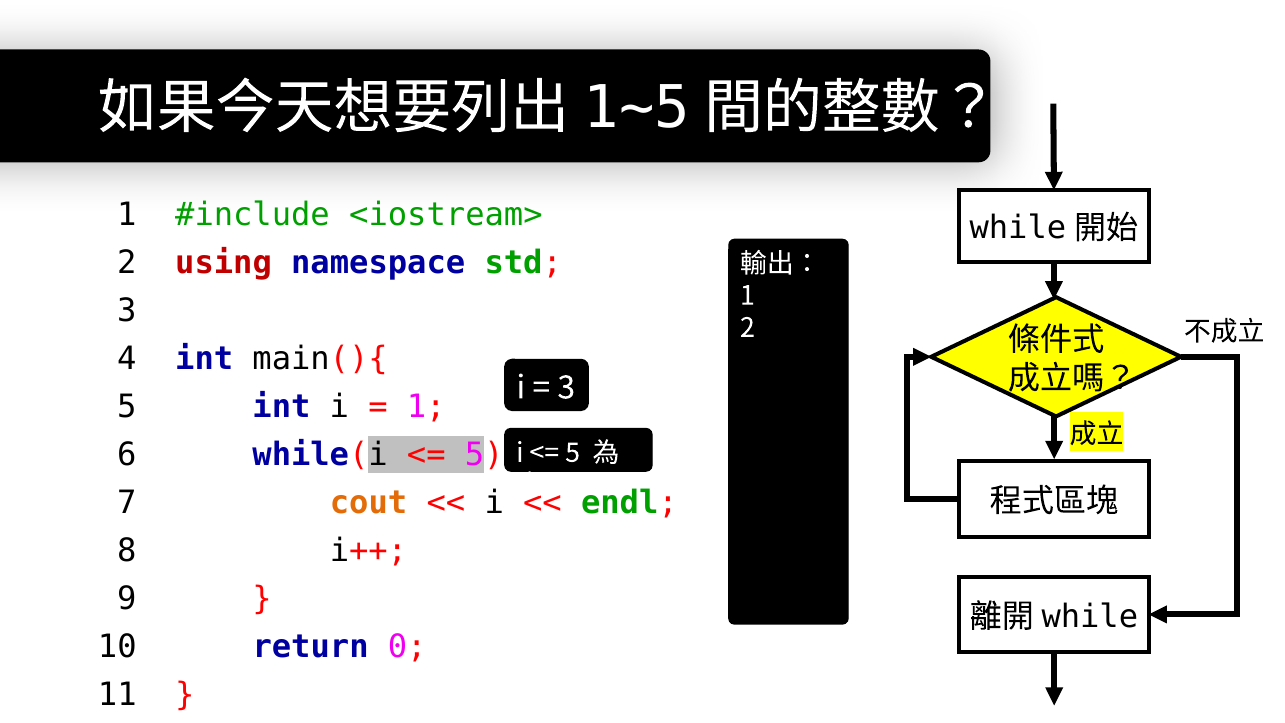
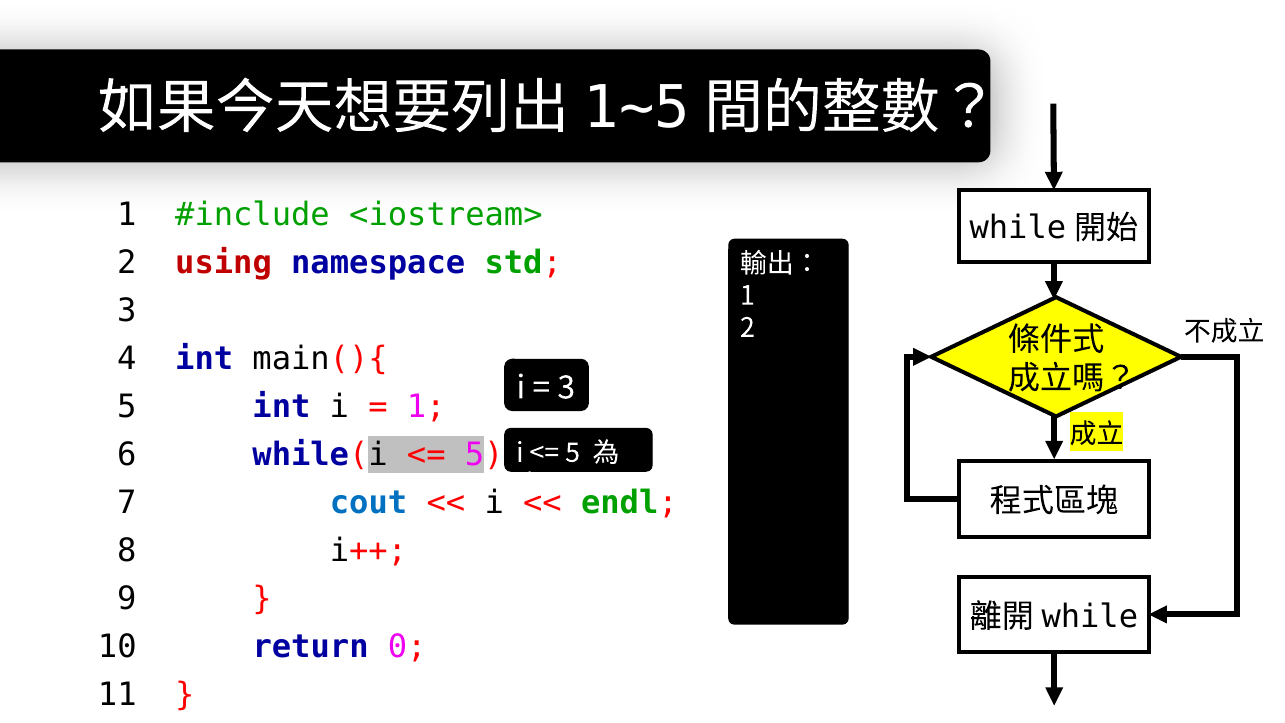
cout colour: orange -> blue
